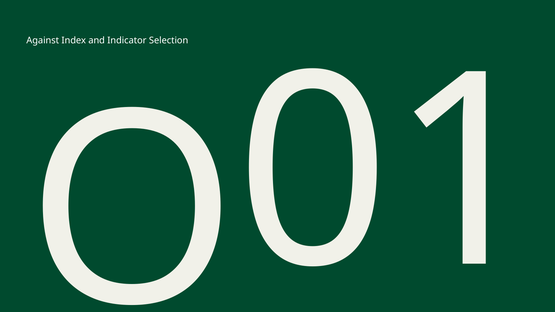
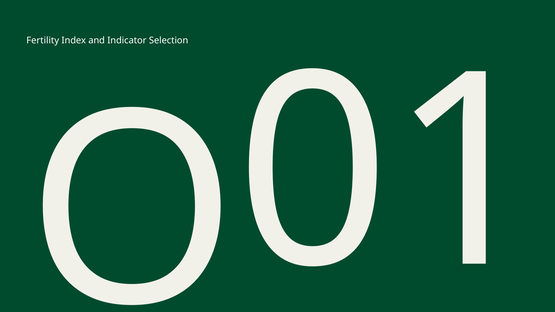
Against: Against -> Fertility
